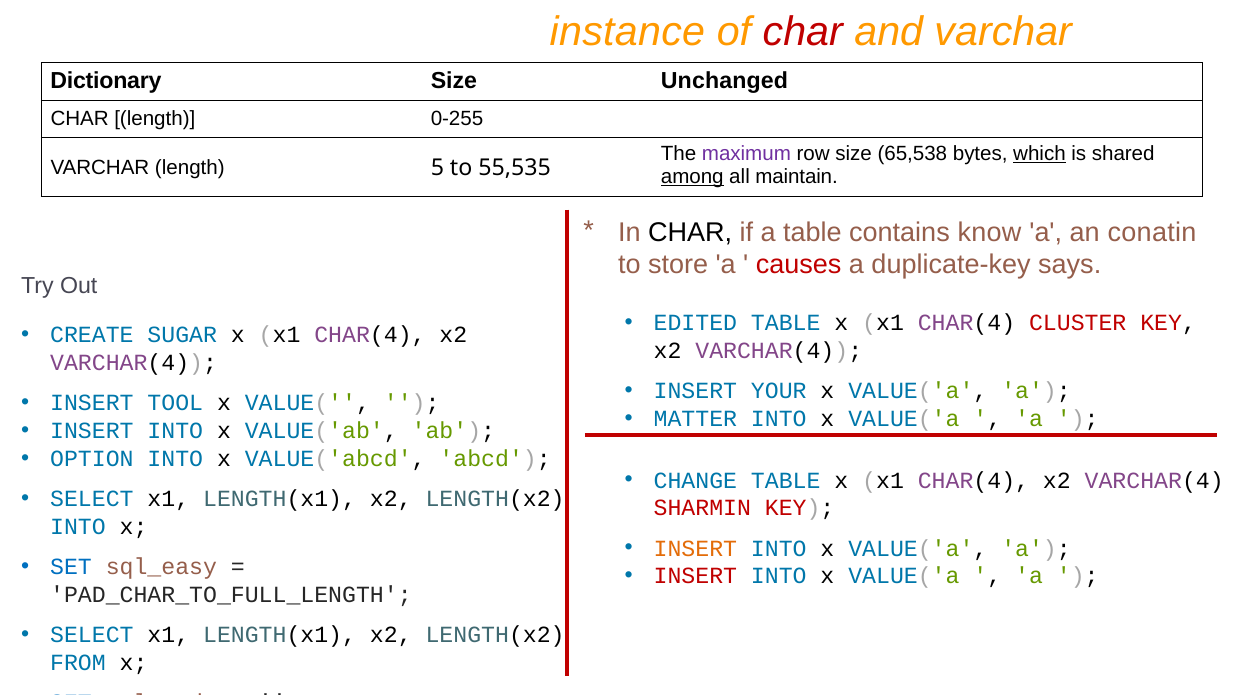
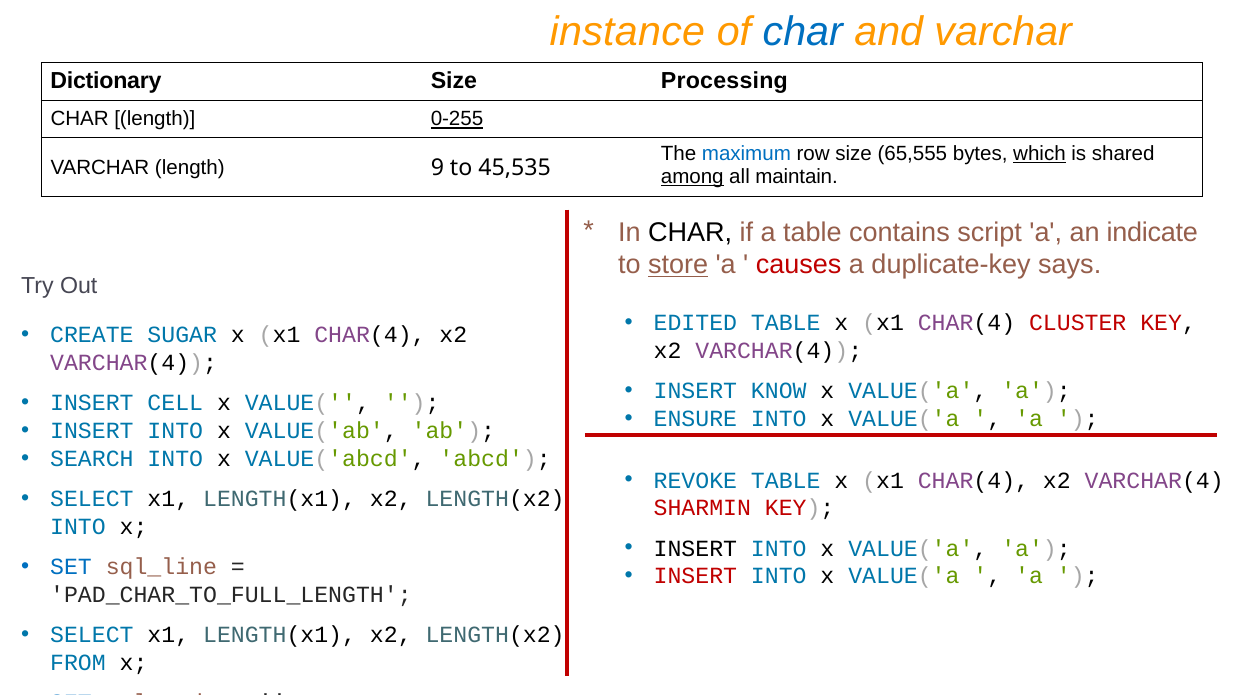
char at (803, 32) colour: red -> blue
Unchanged: Unchanged -> Processing
0-255 underline: none -> present
maximum colour: purple -> blue
65,538: 65,538 -> 65,555
5: 5 -> 9
55,535: 55,535 -> 45,535
know: know -> script
conatin: conatin -> indicate
store underline: none -> present
YOUR: YOUR -> KNOW
TOOL: TOOL -> CELL
MATTER: MATTER -> ENSURE
OPTION: OPTION -> SEARCH
CHANGE: CHANGE -> REVOKE
INSERT at (695, 549) colour: orange -> black
sql_easy: sql_easy -> sql_line
